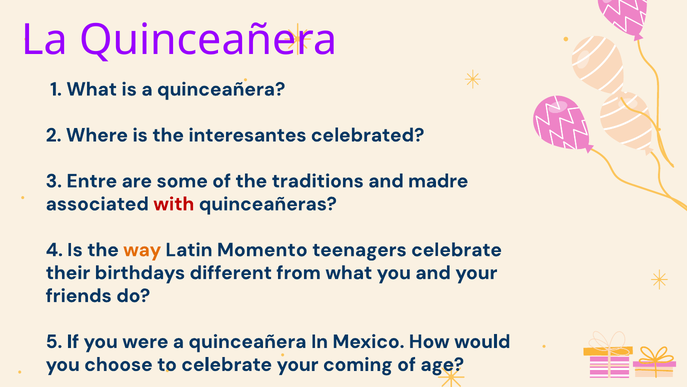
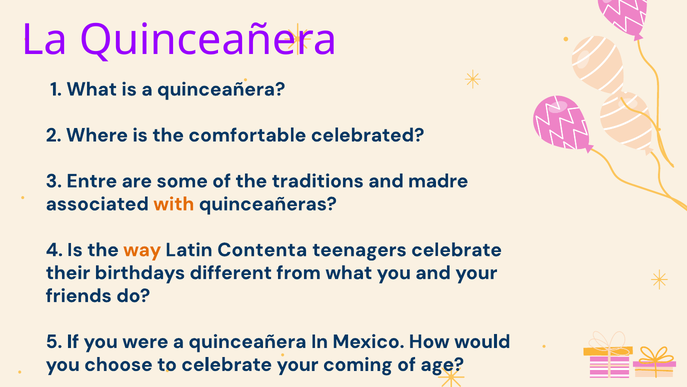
interesantes: interesantes -> comfortable
with colour: red -> orange
Momento: Momento -> Contenta
